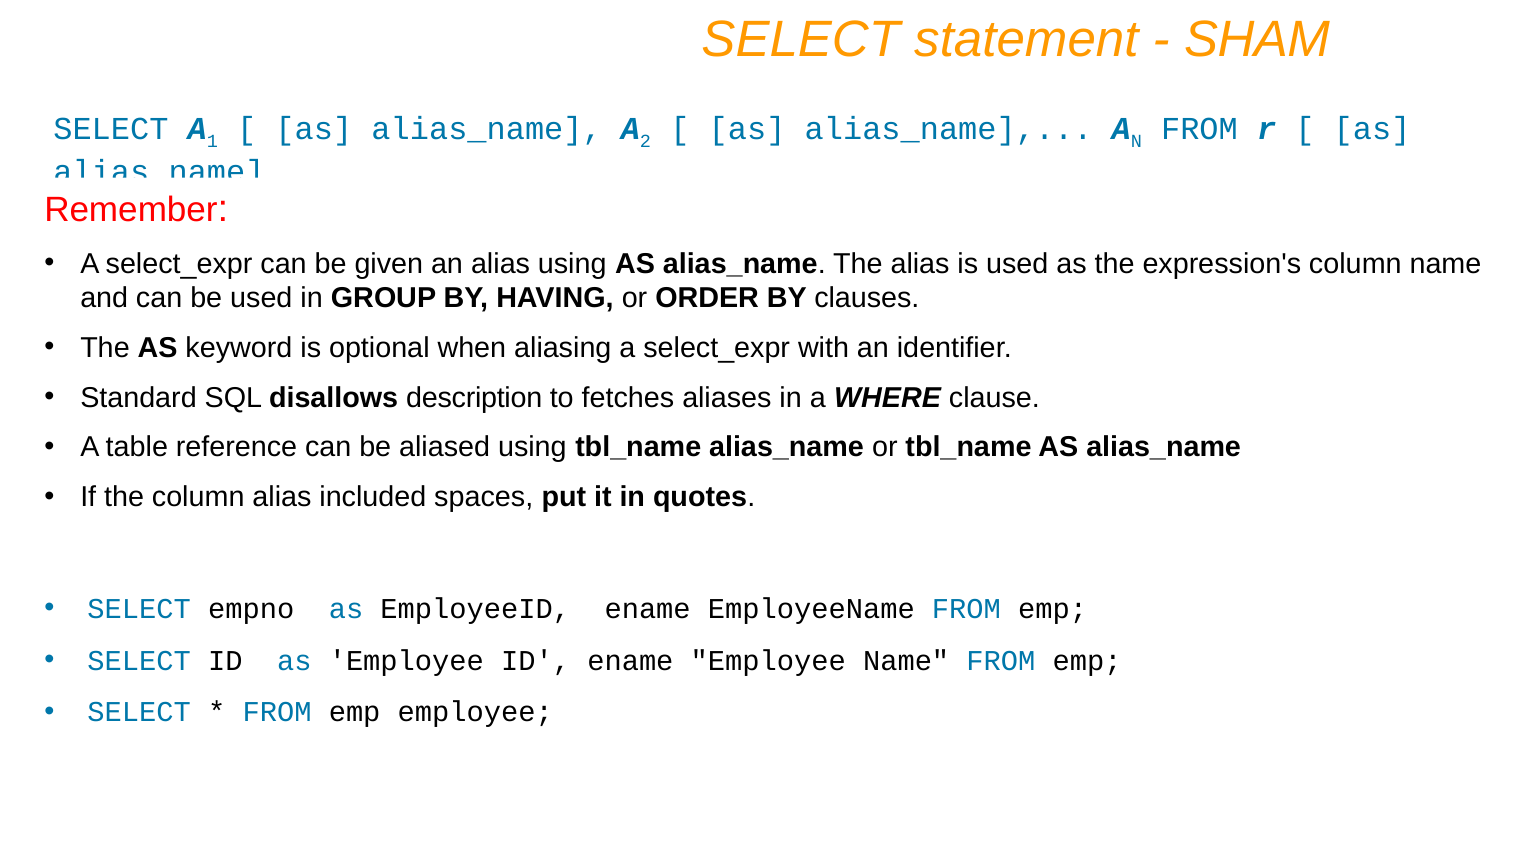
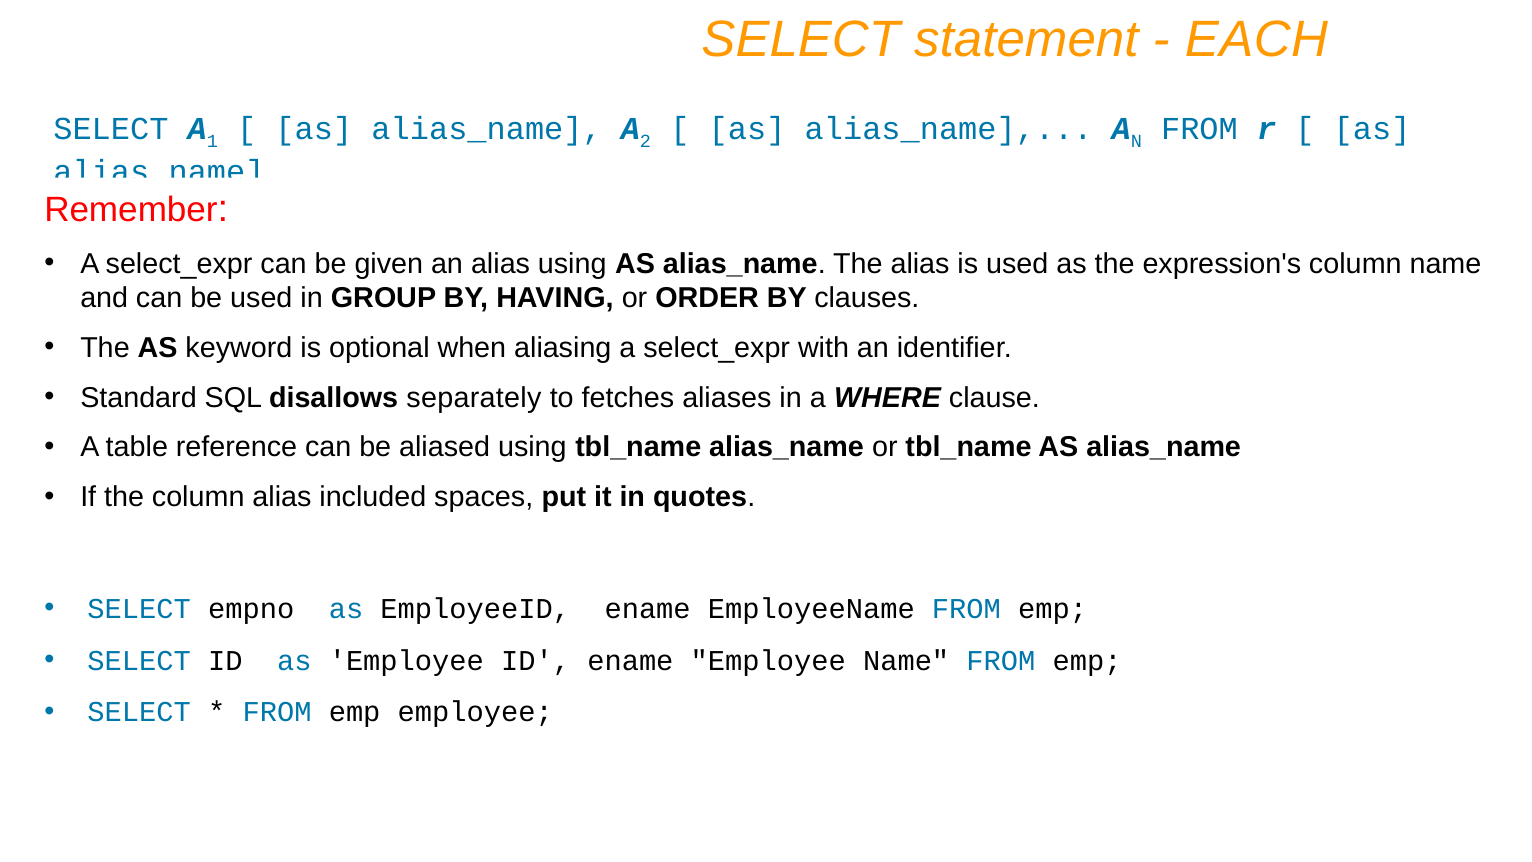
SHAM: SHAM -> EACH
description: description -> separately
